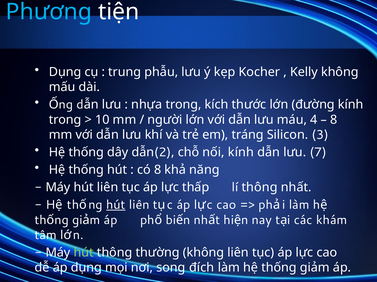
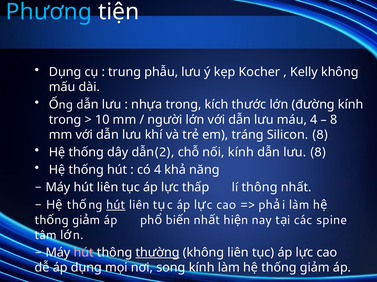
Silicon 3: 3 -> 8
7 at (318, 153): 7 -> 8
có 8: 8 -> 4
khám: khám -> spine
hút at (84, 253) colour: light green -> pink
thường underline: none -> present
song đích: đích -> kính
